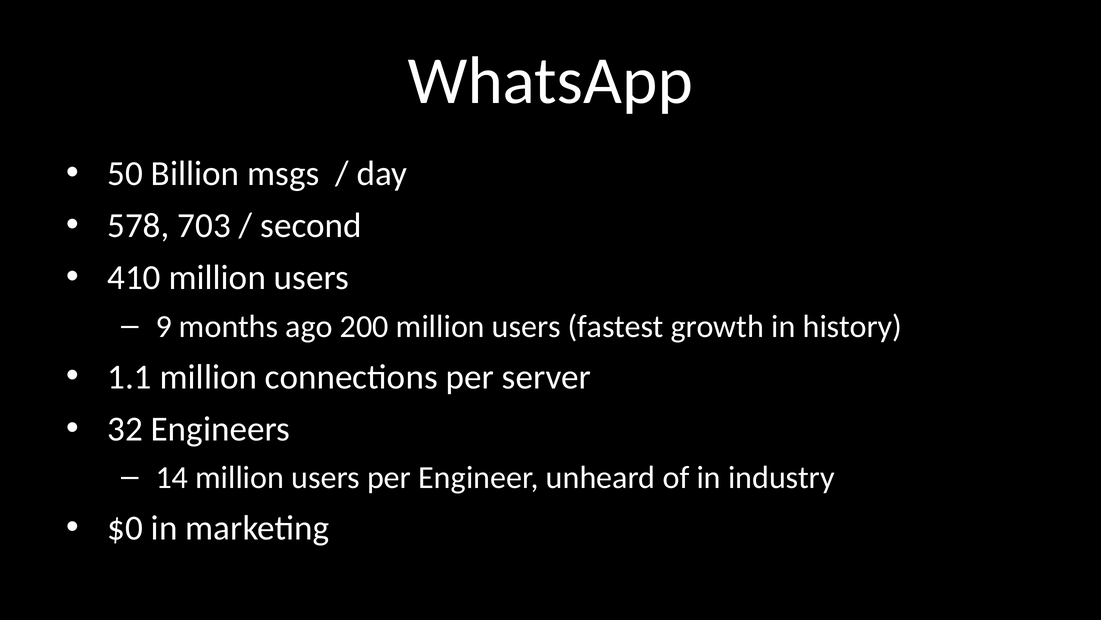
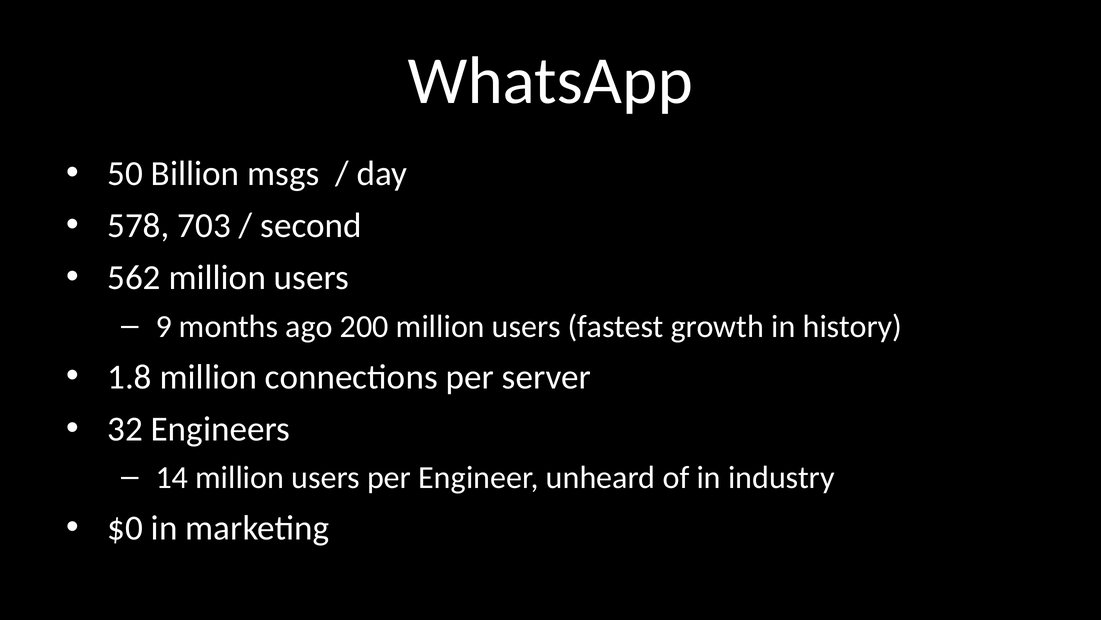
410: 410 -> 562
1.1: 1.1 -> 1.8
